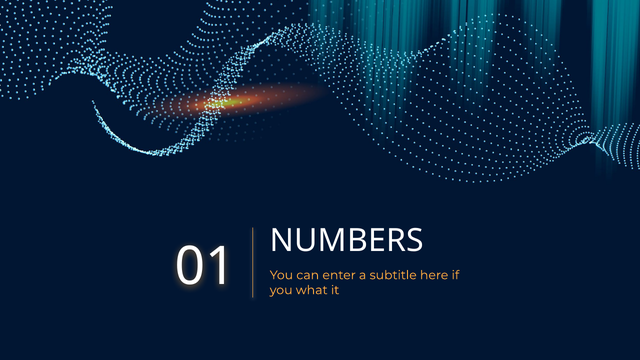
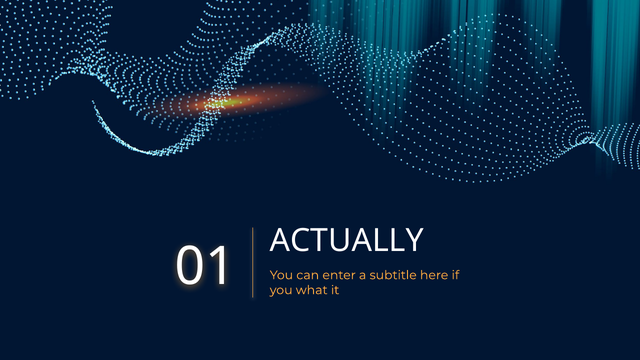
NUMBERS: NUMBERS -> ACTUALLY
